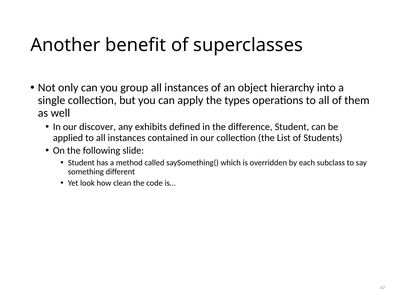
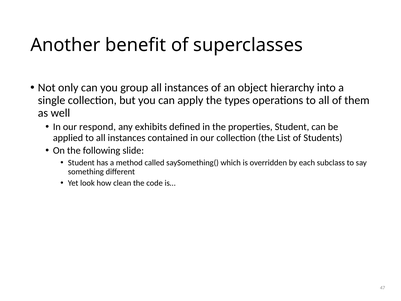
discover: discover -> respond
difference: difference -> properties
